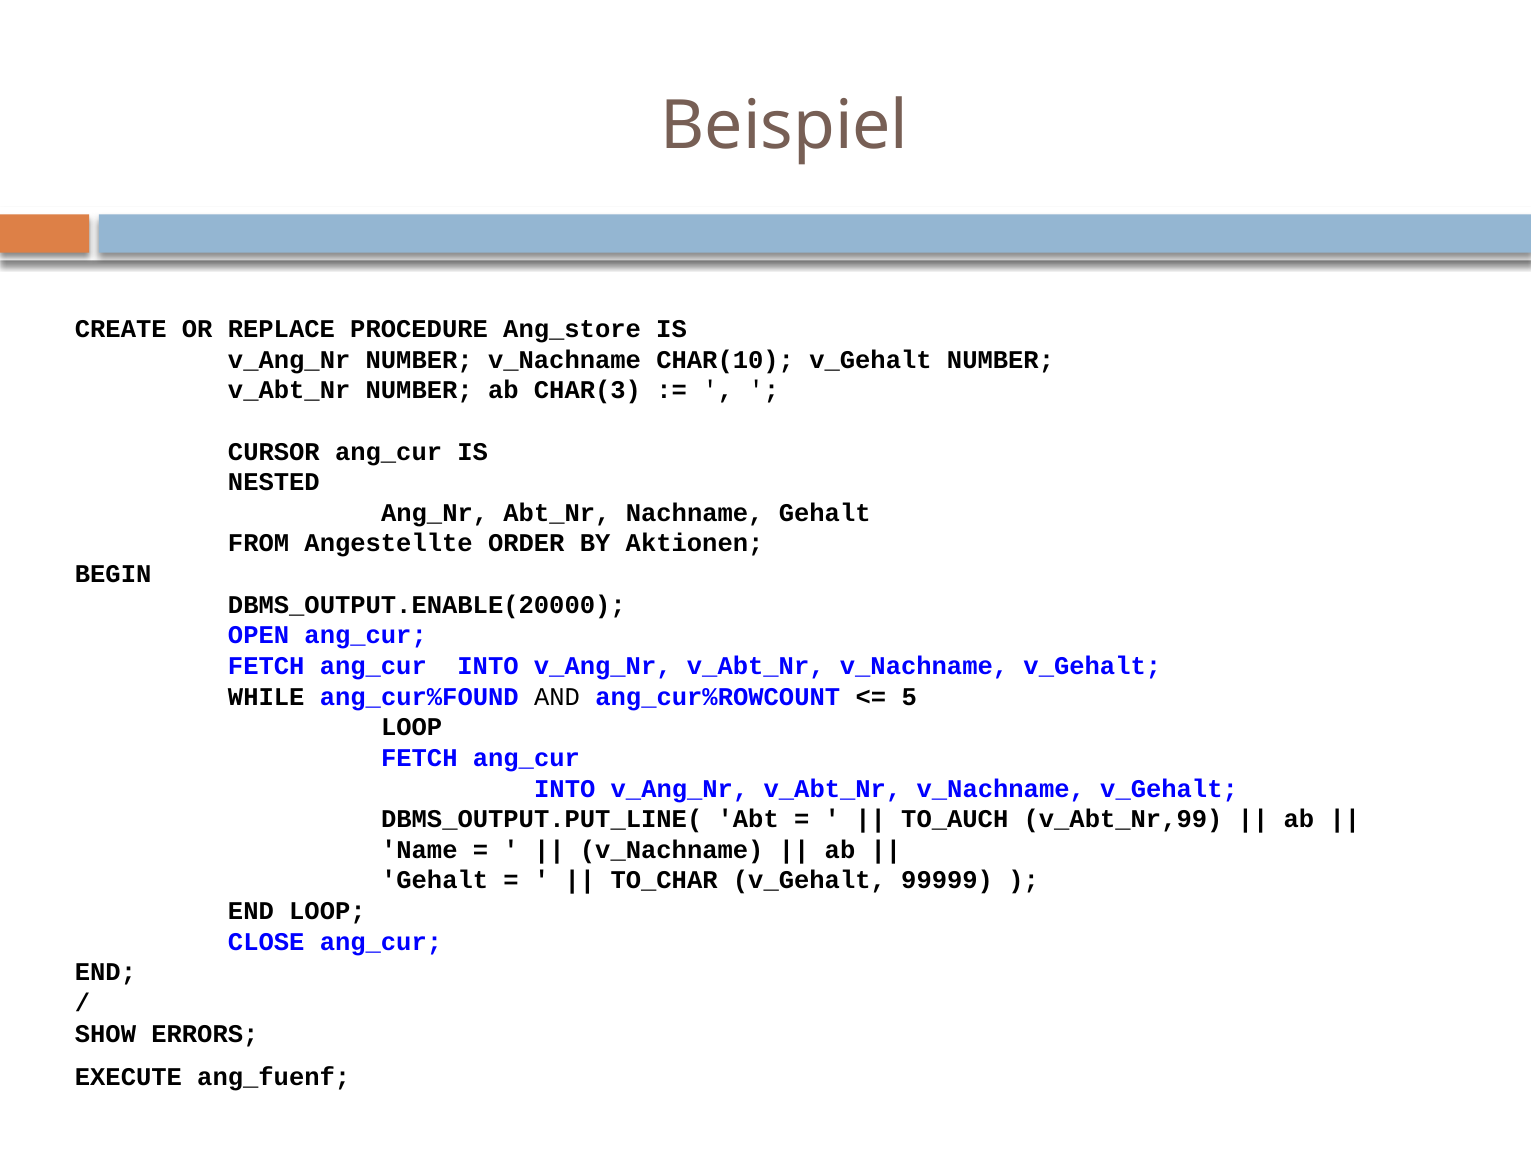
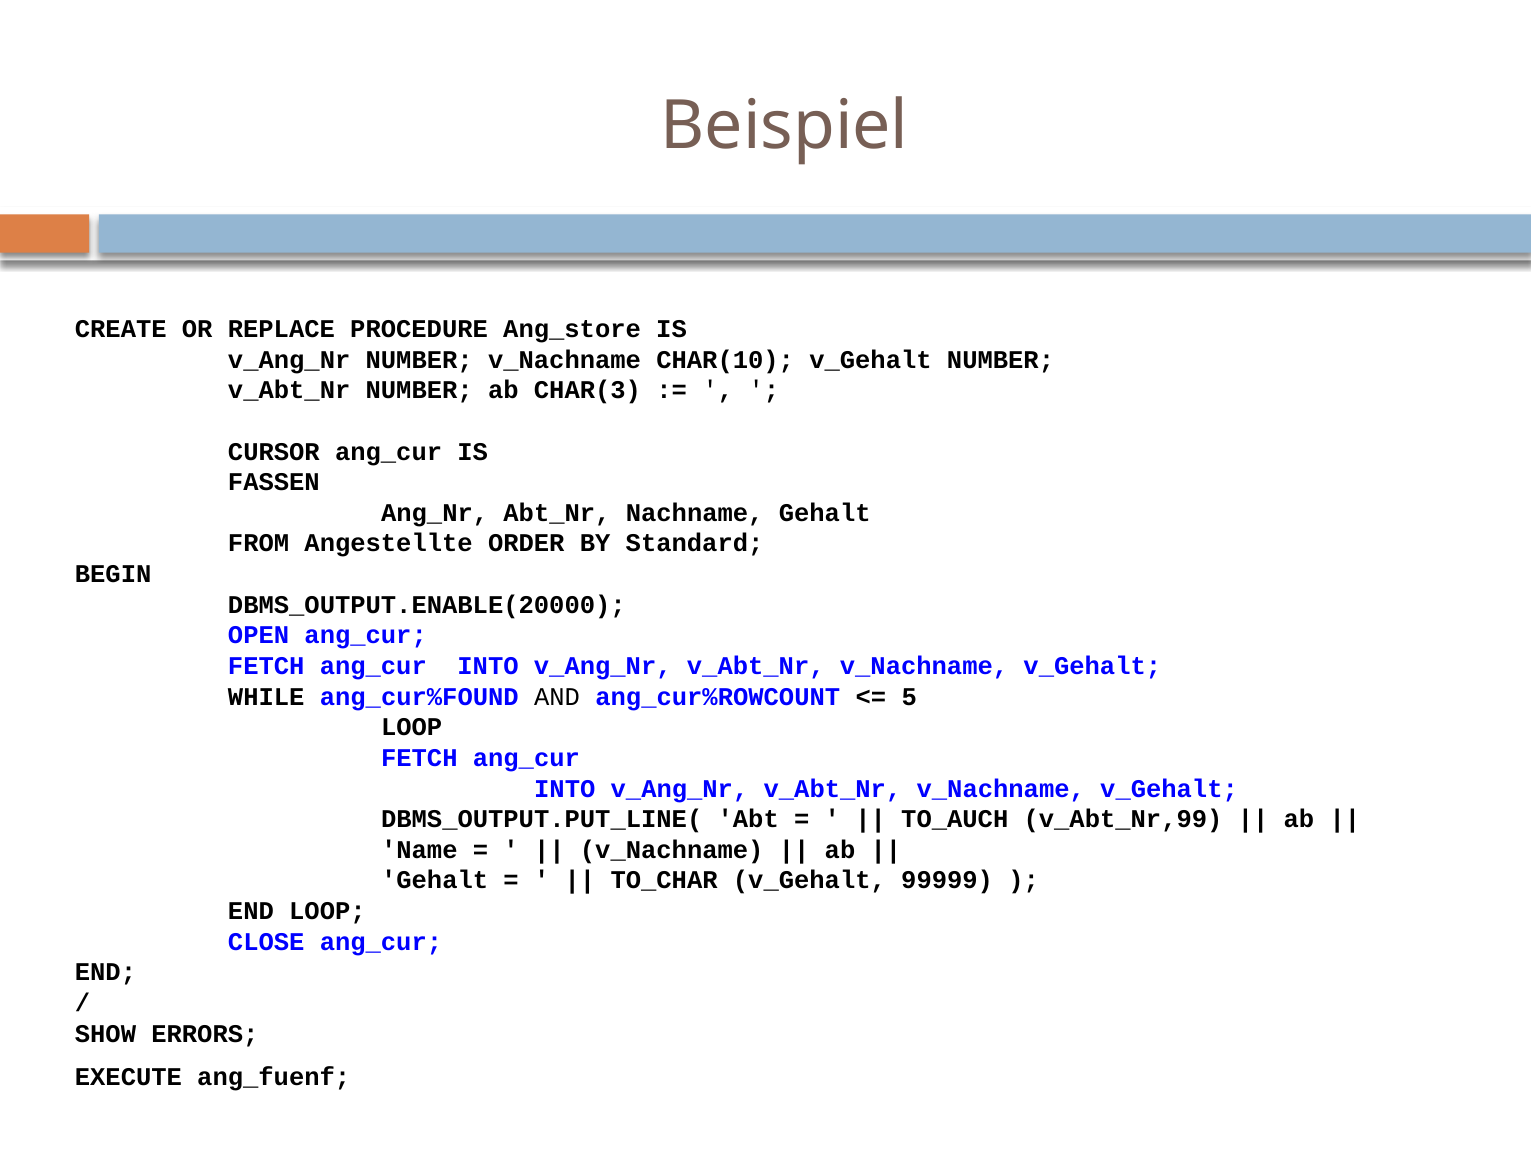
NESTED: NESTED -> FASSEN
Aktionen: Aktionen -> Standard
